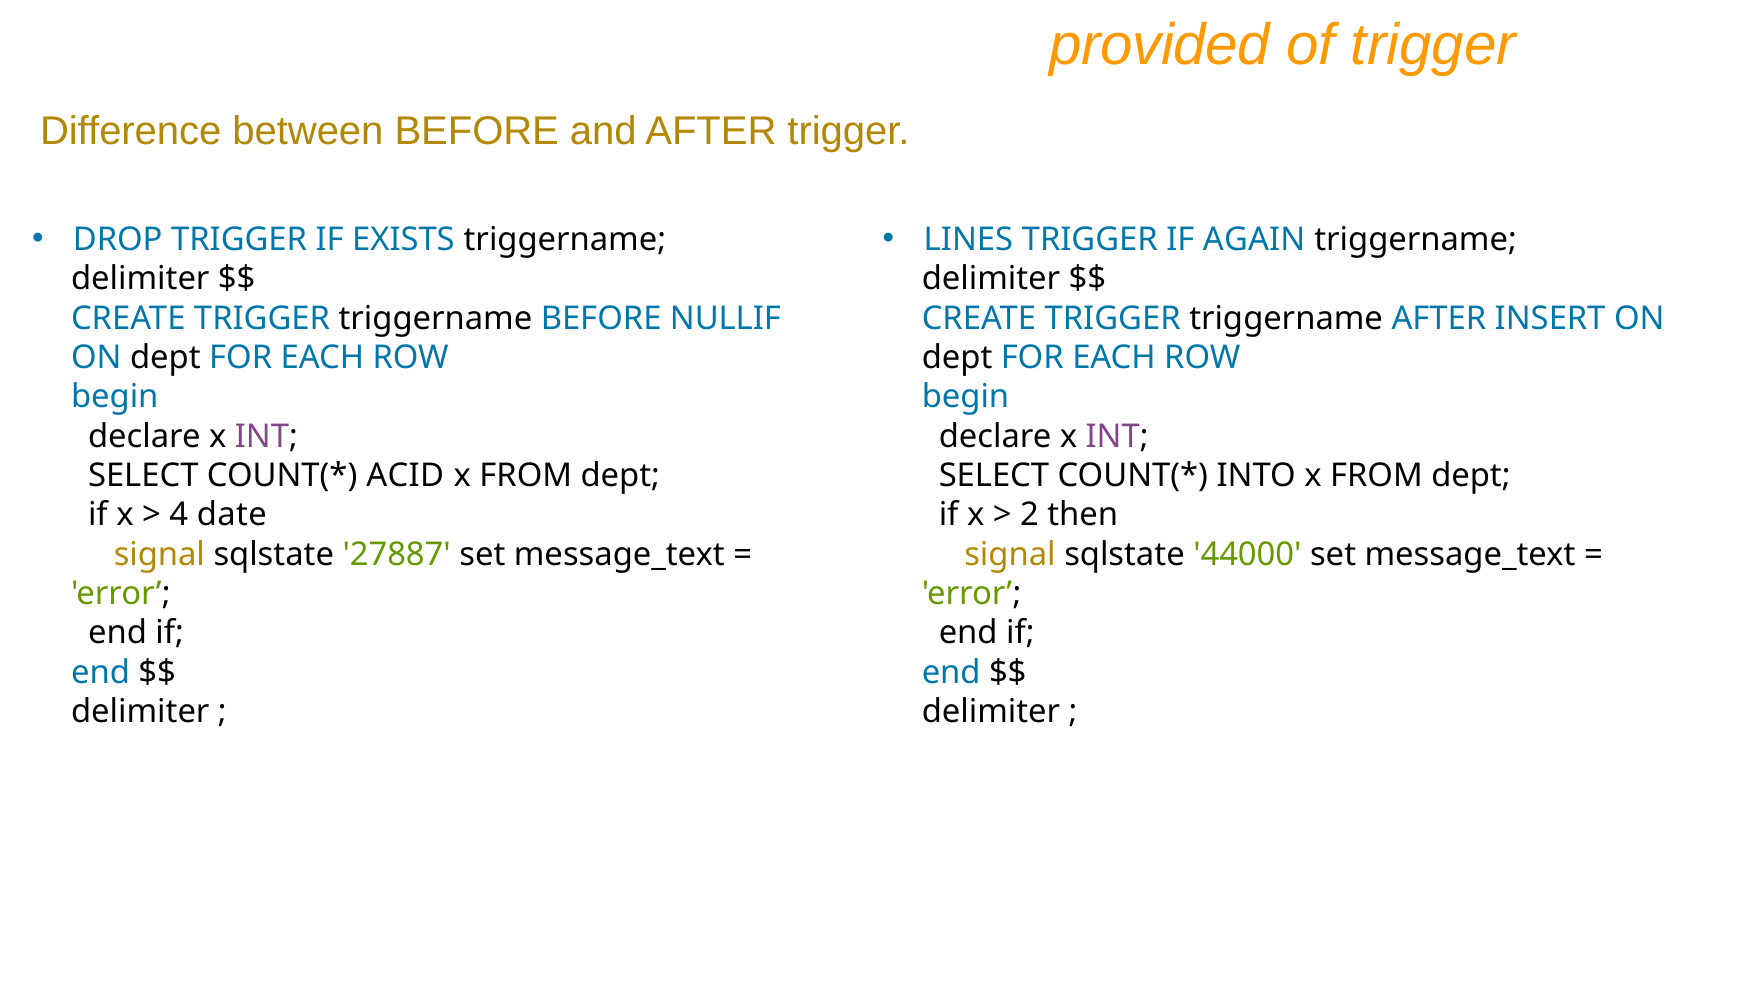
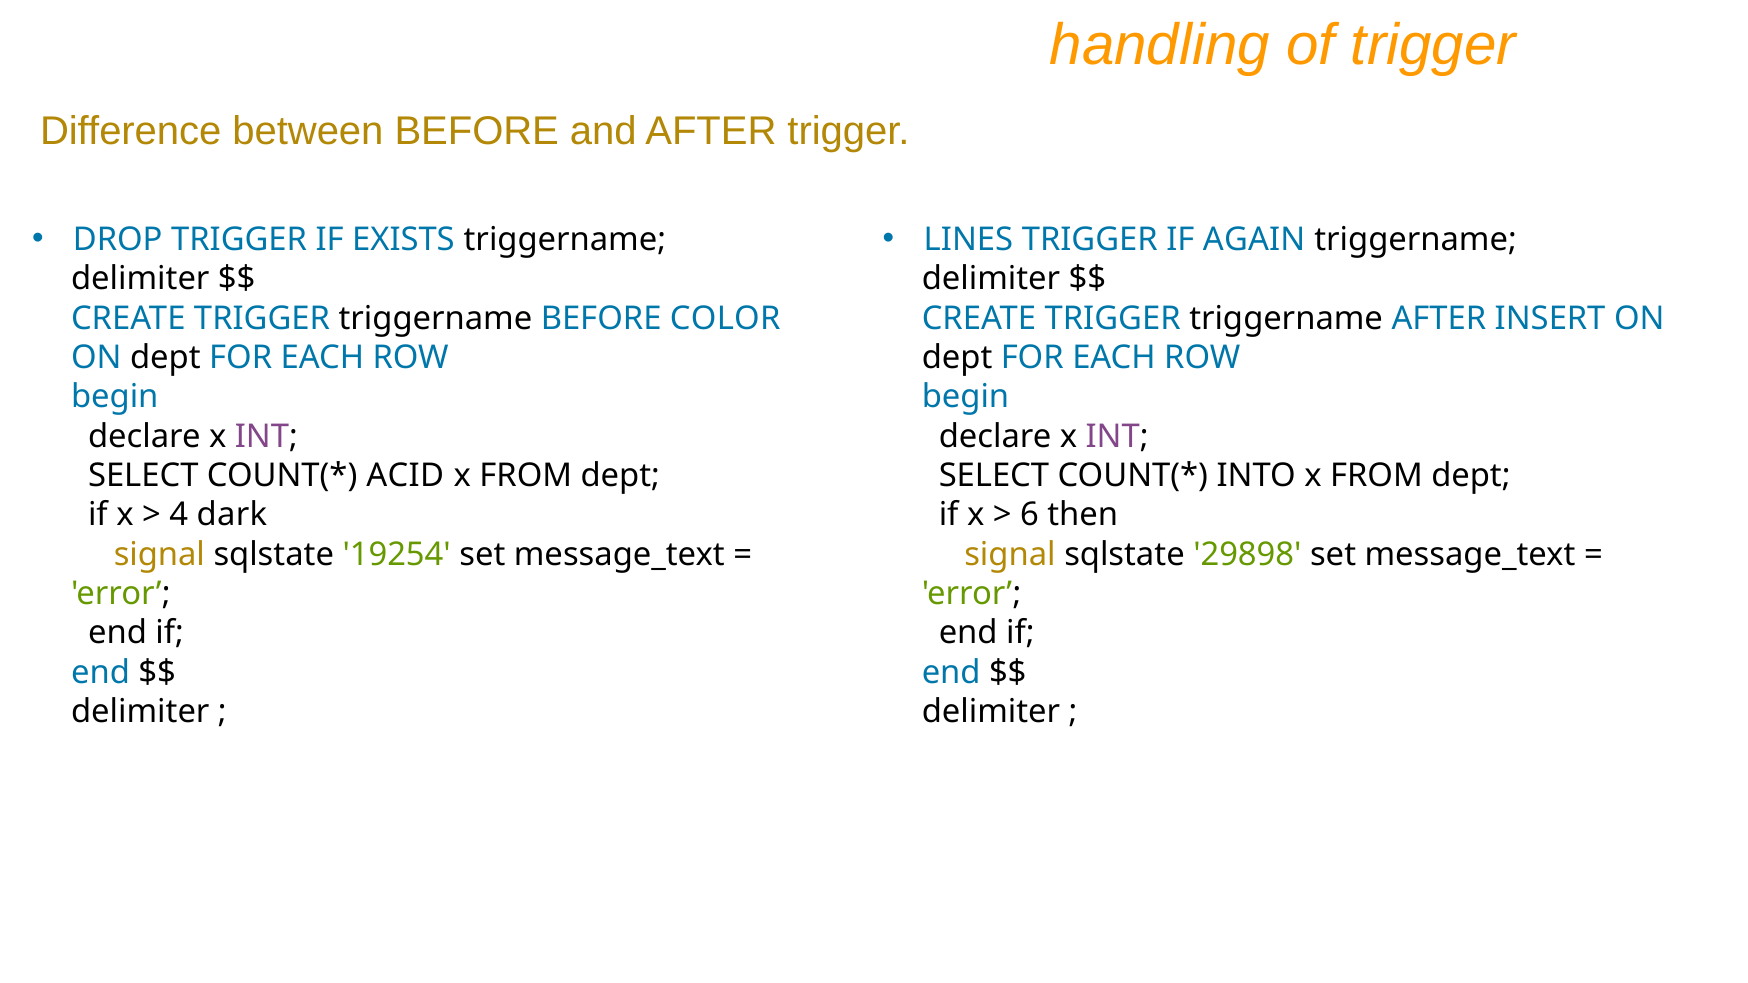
provided: provided -> handling
NULLIF: NULLIF -> COLOR
date: date -> dark
2: 2 -> 6
27887: 27887 -> 19254
44000: 44000 -> 29898
